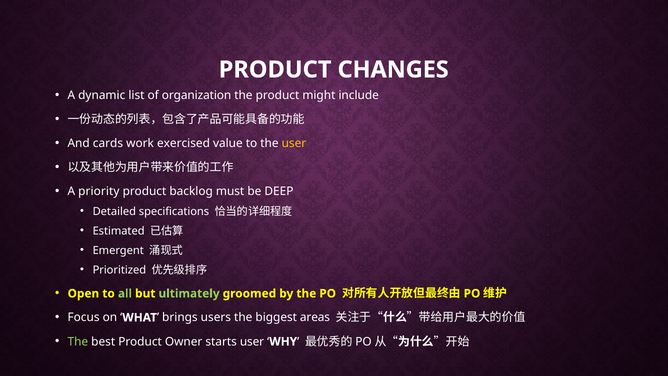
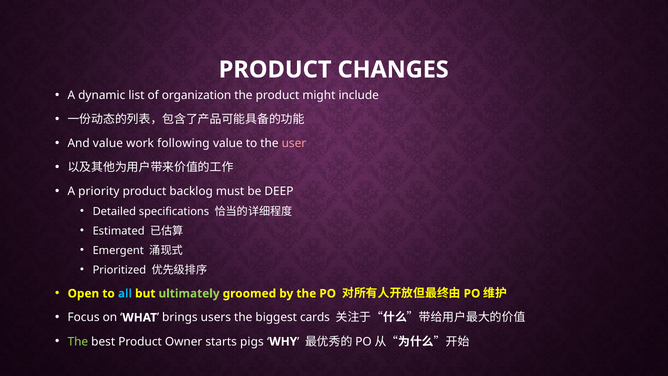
And cards: cards -> value
exercised: exercised -> following
user at (294, 143) colour: yellow -> pink
all colour: light green -> light blue
areas: areas -> cards
starts user: user -> pigs
